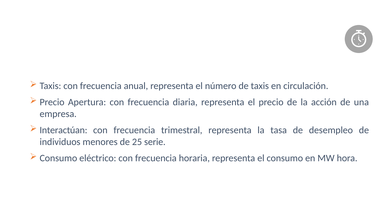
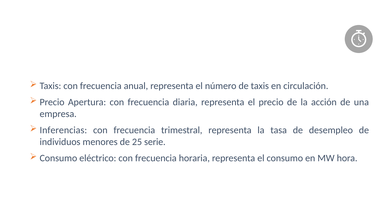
Interactúan: Interactúan -> Inferencias
